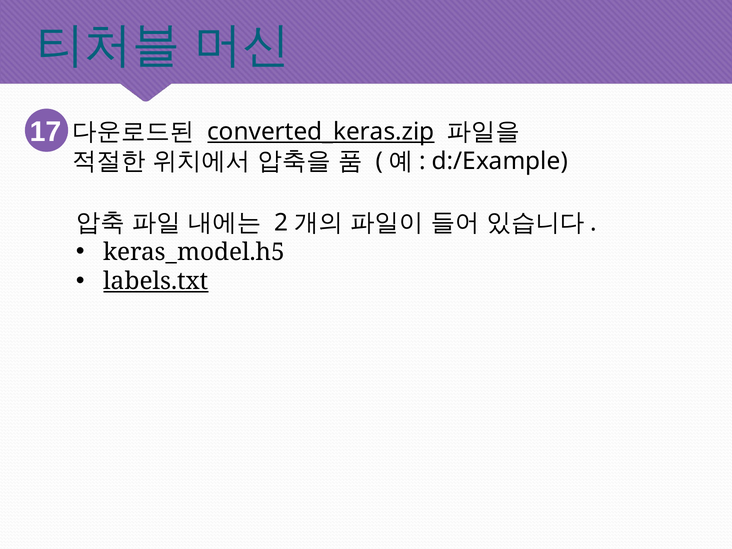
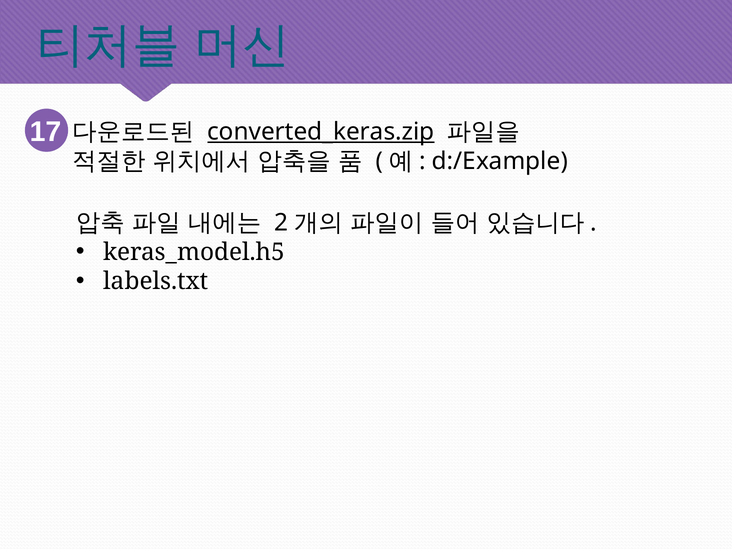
labels.txt underline: present -> none
